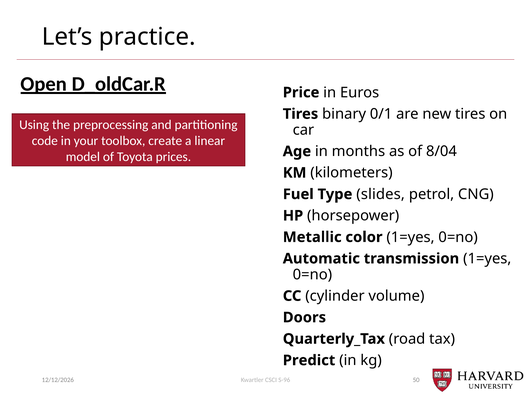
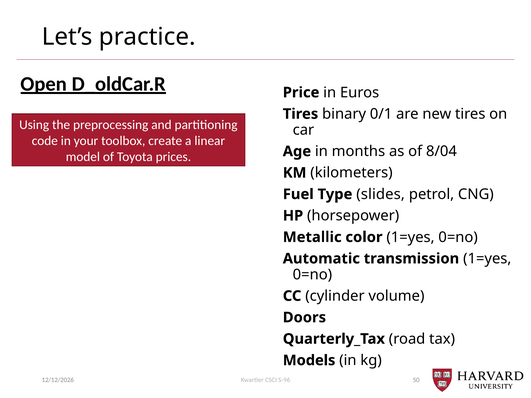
Predict: Predict -> Models
